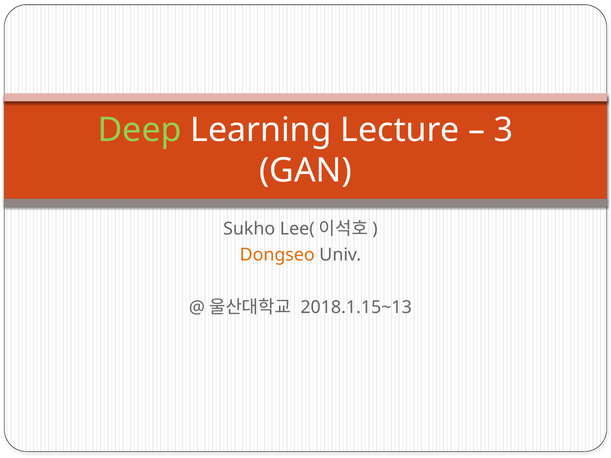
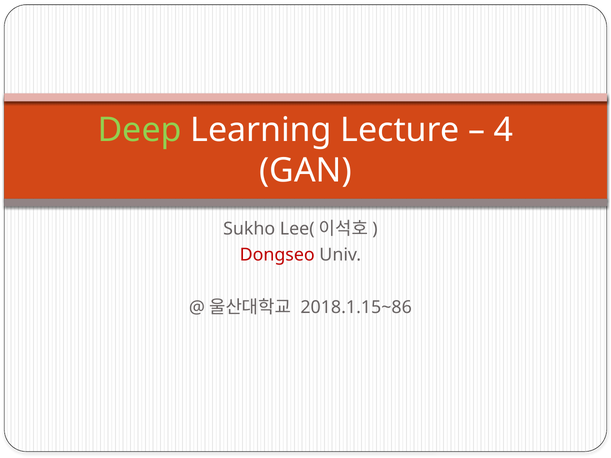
3: 3 -> 4
Dongseo colour: orange -> red
2018.1.15~13: 2018.1.15~13 -> 2018.1.15~86
